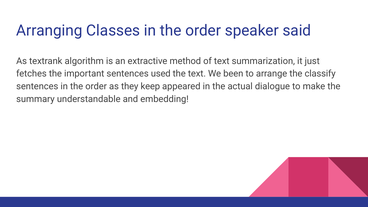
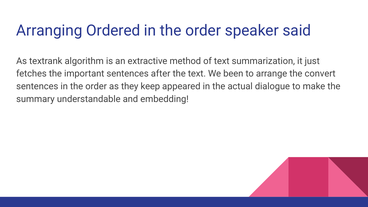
Classes: Classes -> Ordered
used: used -> after
classify: classify -> convert
